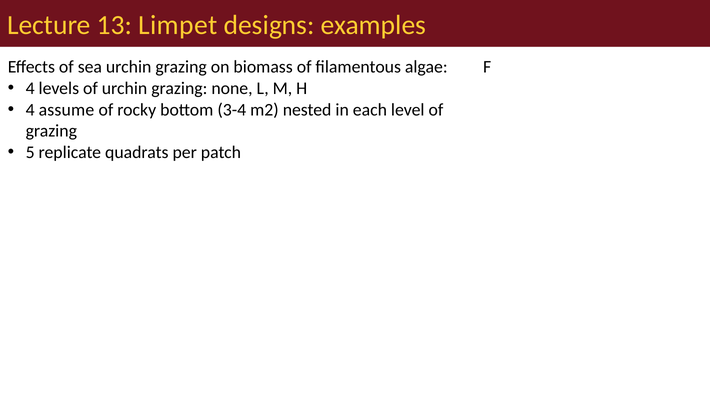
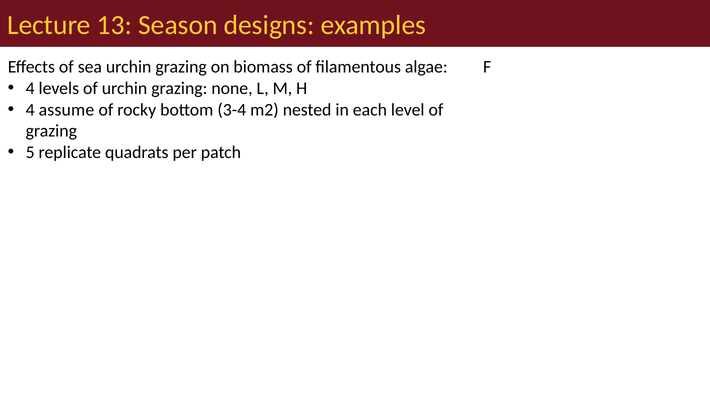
Limpet: Limpet -> Season
